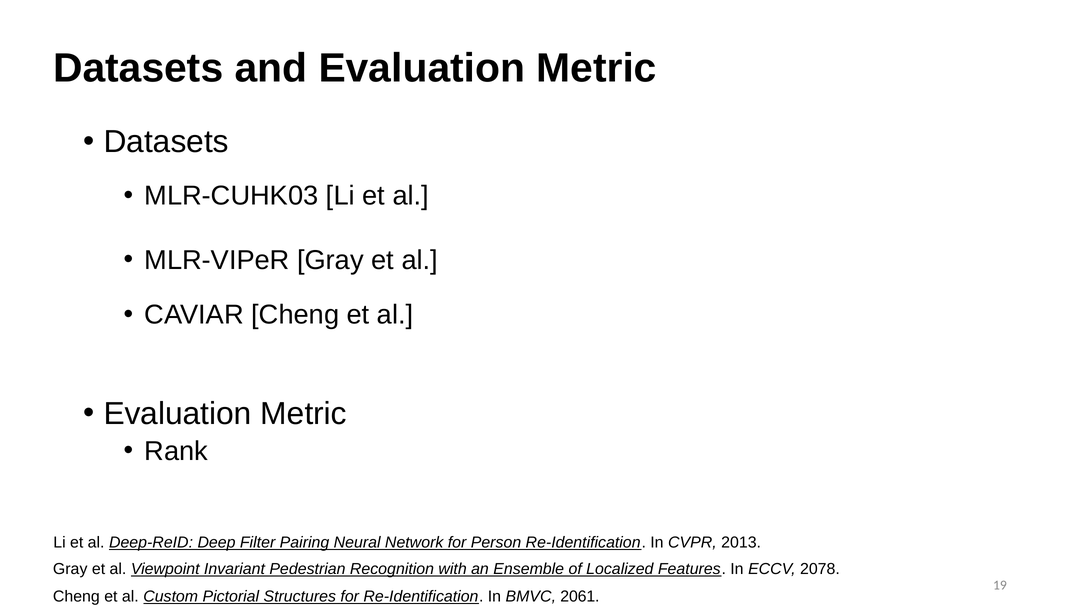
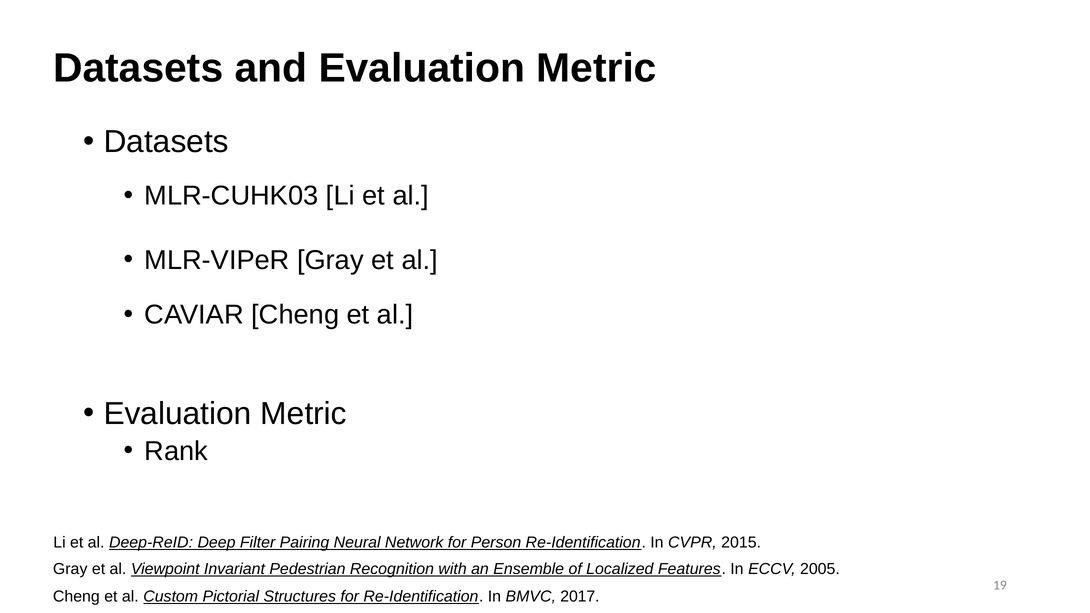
2013: 2013 -> 2015
2078: 2078 -> 2005
2061: 2061 -> 2017
